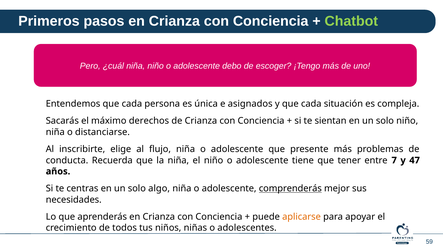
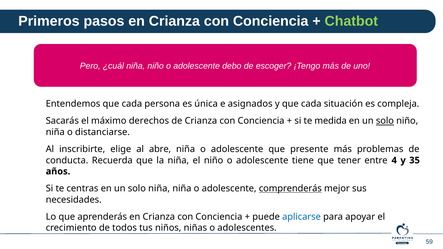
sientan: sientan -> medida
solo at (385, 121) underline: none -> present
flujo: flujo -> abre
7: 7 -> 4
47: 47 -> 35
solo algo: algo -> niña
aplicarse colour: orange -> blue
